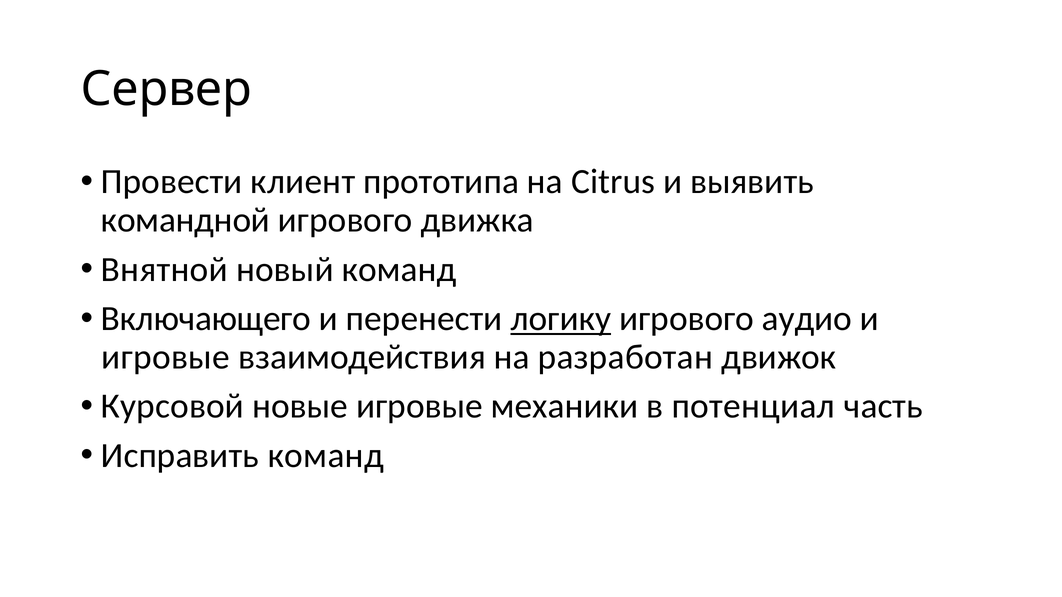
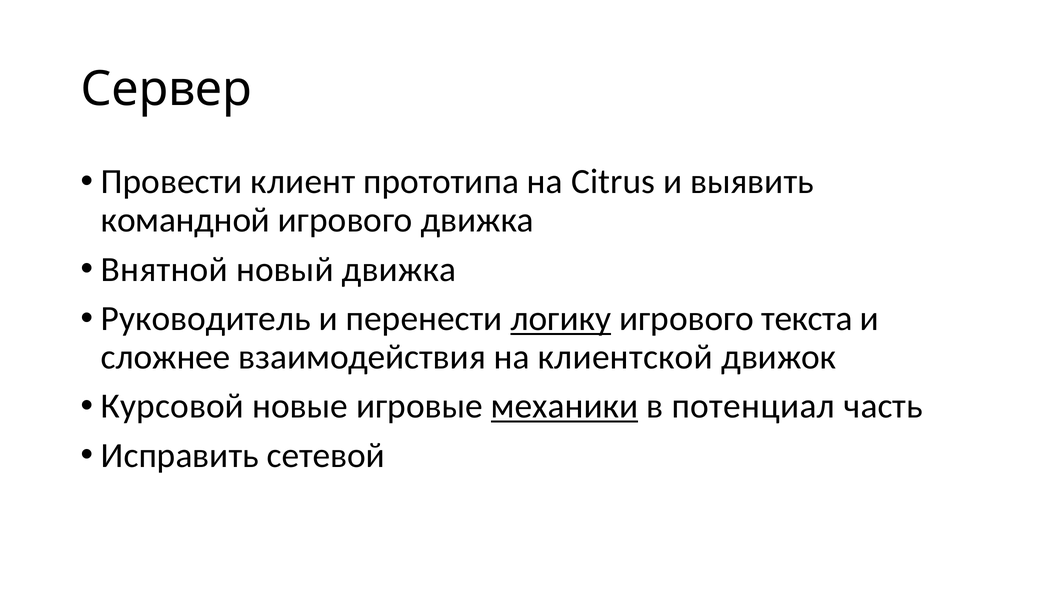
новый команд: команд -> движка
Включающего: Включающего -> Руководитель
аудио: аудио -> текста
игровые at (165, 357): игровые -> сложнее
разработан: разработан -> клиентской
механики underline: none -> present
Исправить команд: команд -> сетевой
